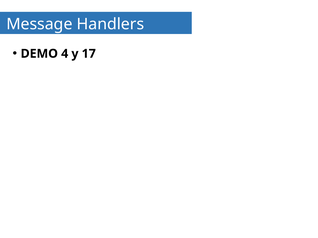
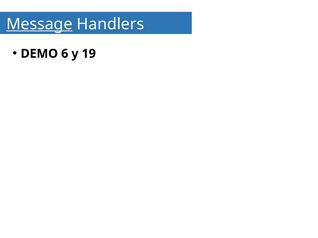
Message underline: none -> present
4: 4 -> 6
17: 17 -> 19
